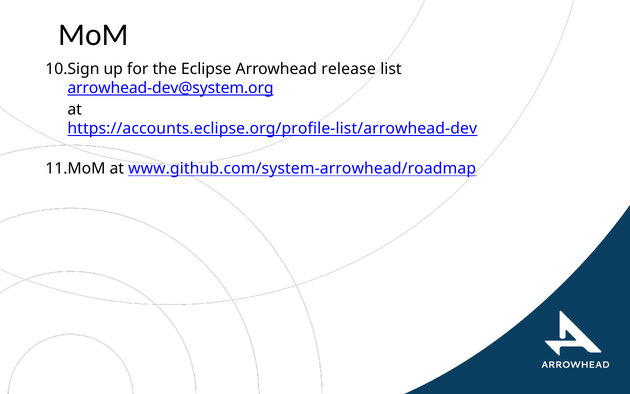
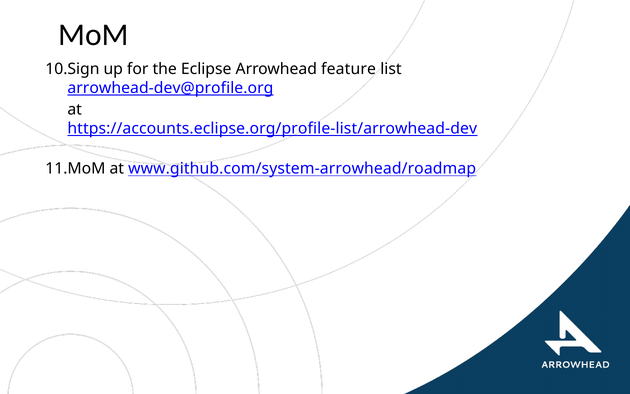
release: release -> feature
arrowhead-dev@system.org: arrowhead-dev@system.org -> arrowhead-dev@profile.org
